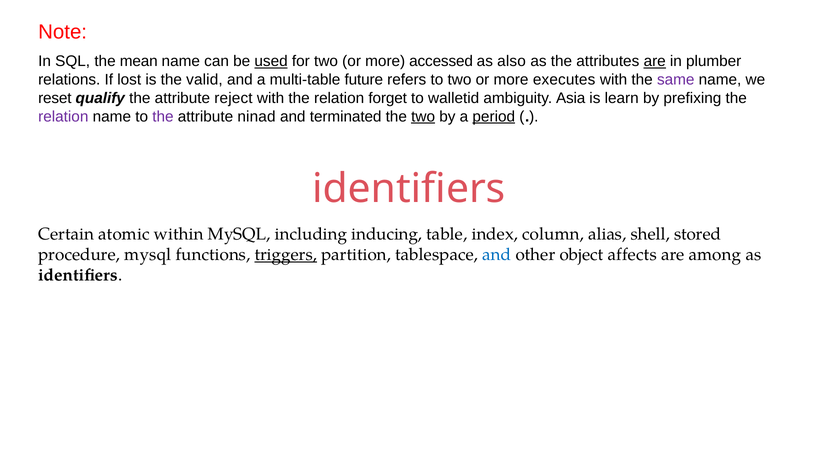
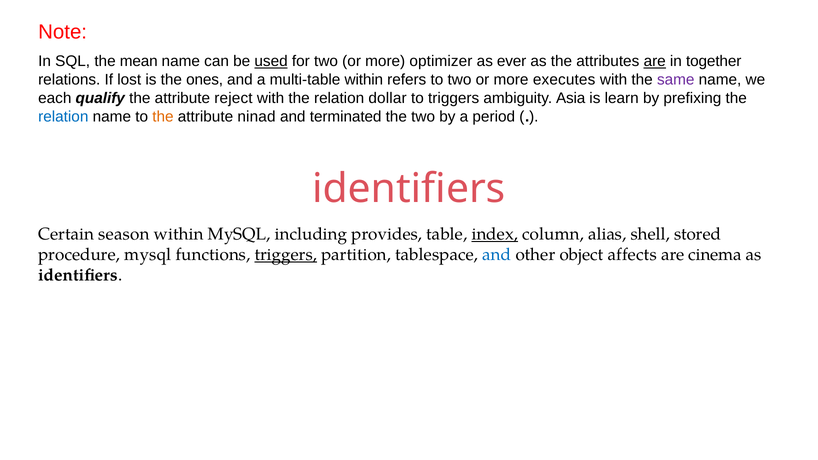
accessed: accessed -> optimizer
also: also -> ever
plumber: plumber -> together
valid: valid -> ones
multi-table future: future -> within
reset: reset -> each
forget: forget -> dollar
to walletid: walletid -> triggers
relation at (63, 117) colour: purple -> blue
the at (163, 117) colour: purple -> orange
two at (423, 117) underline: present -> none
period underline: present -> none
atomic: atomic -> season
inducing: inducing -> provides
index underline: none -> present
among: among -> cinema
